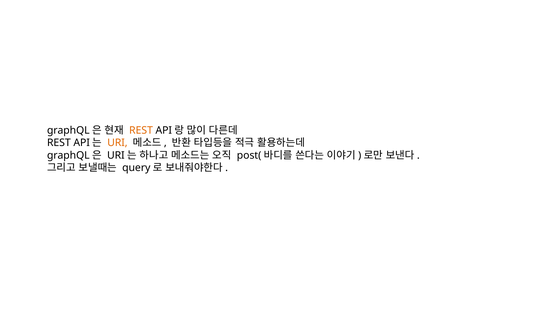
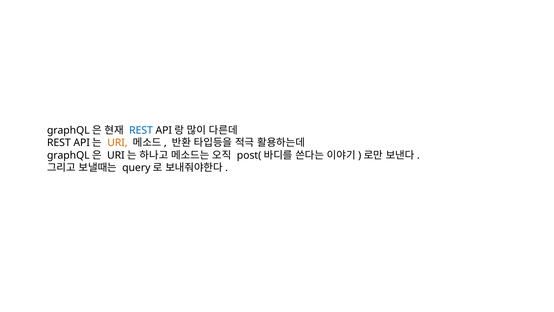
REST at (141, 130) colour: orange -> blue
